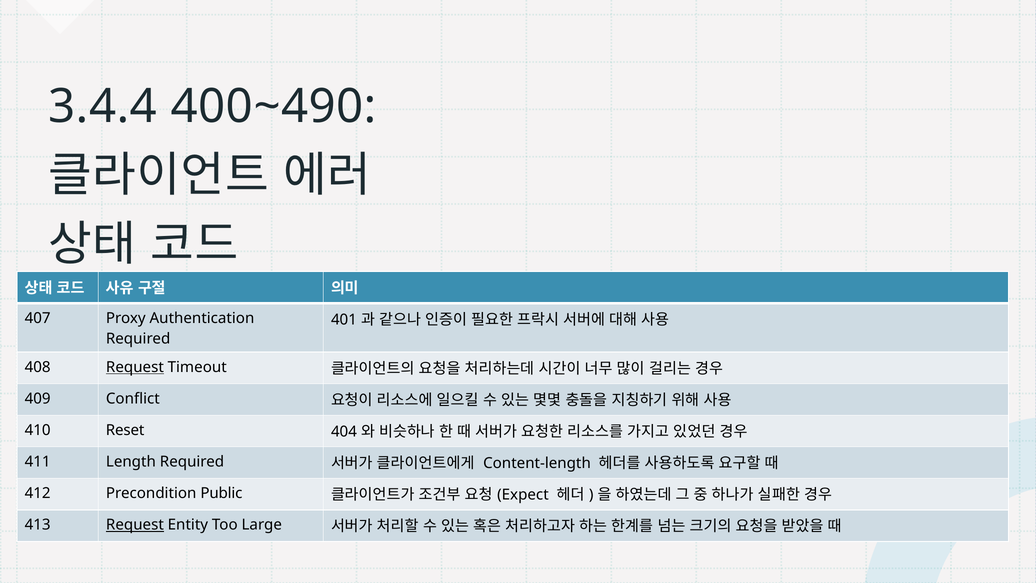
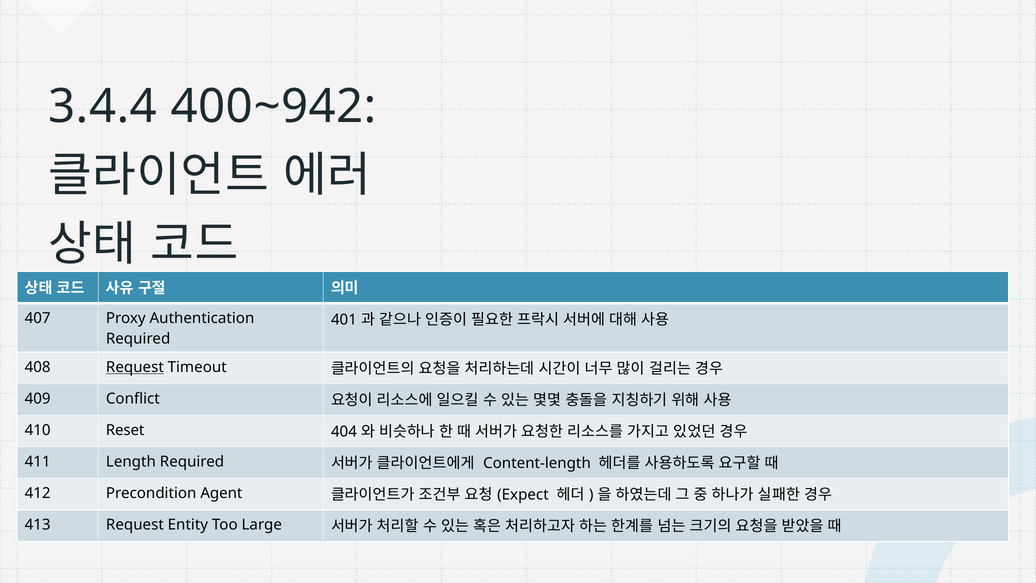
400~490: 400~490 -> 400~942
Public: Public -> Agent
Request at (135, 525) underline: present -> none
